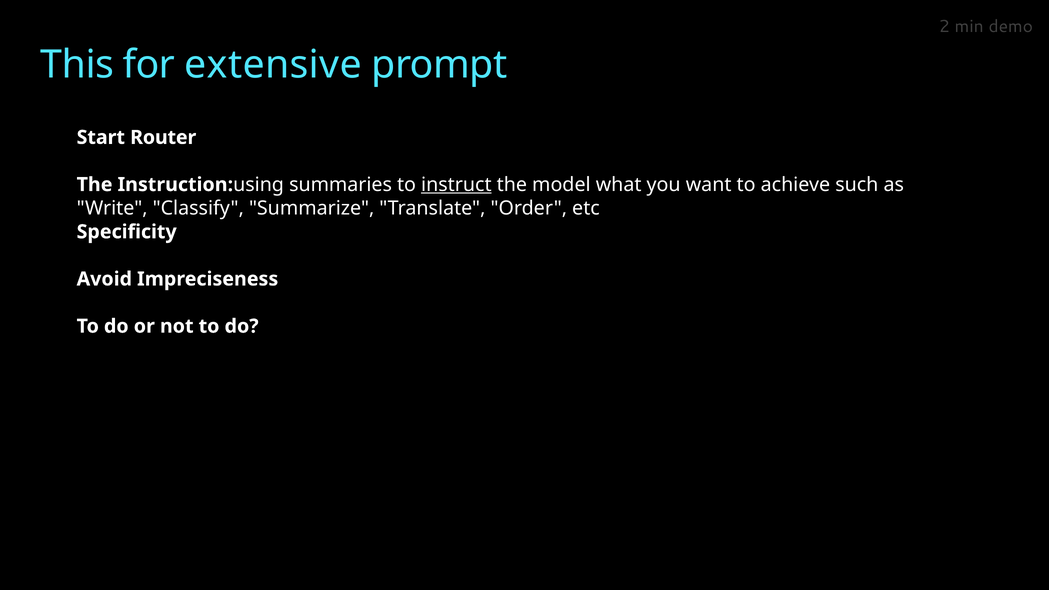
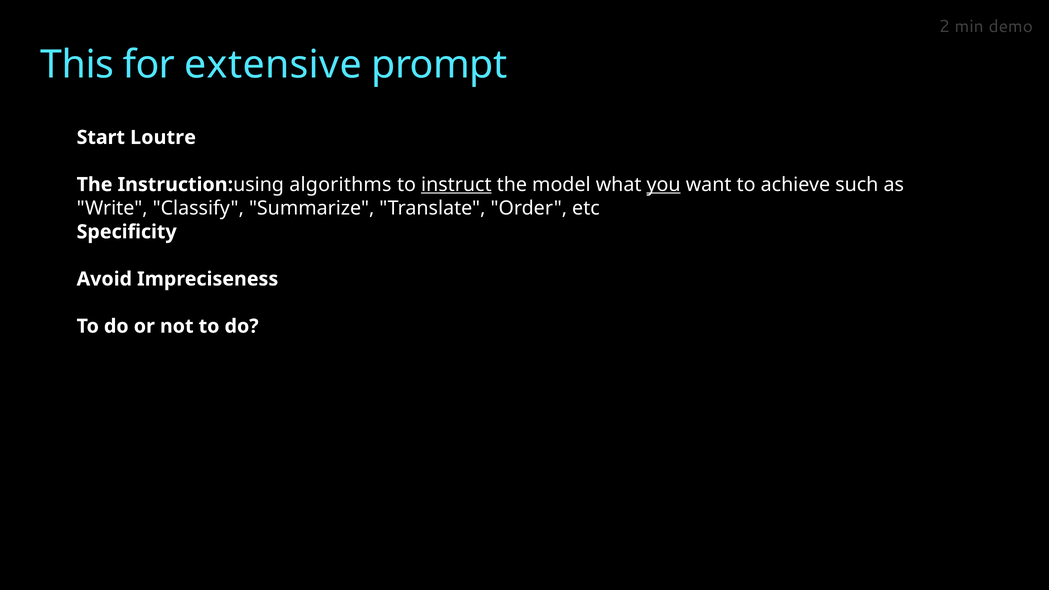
Router: Router -> Loutre
summaries: summaries -> algorithms
you underline: none -> present
